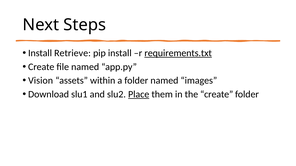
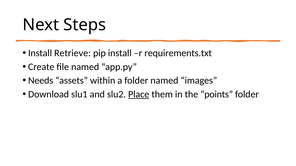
requirements.txt underline: present -> none
Vision: Vision -> Needs
the create: create -> points
